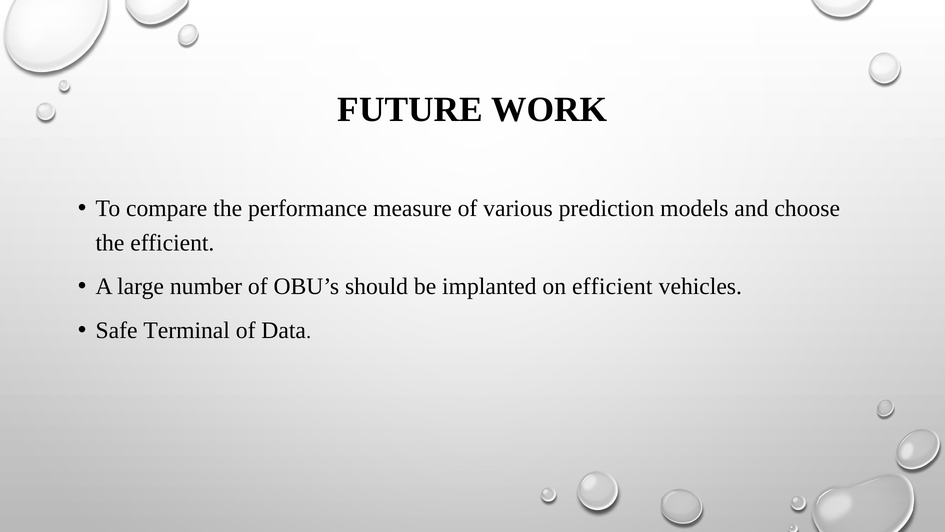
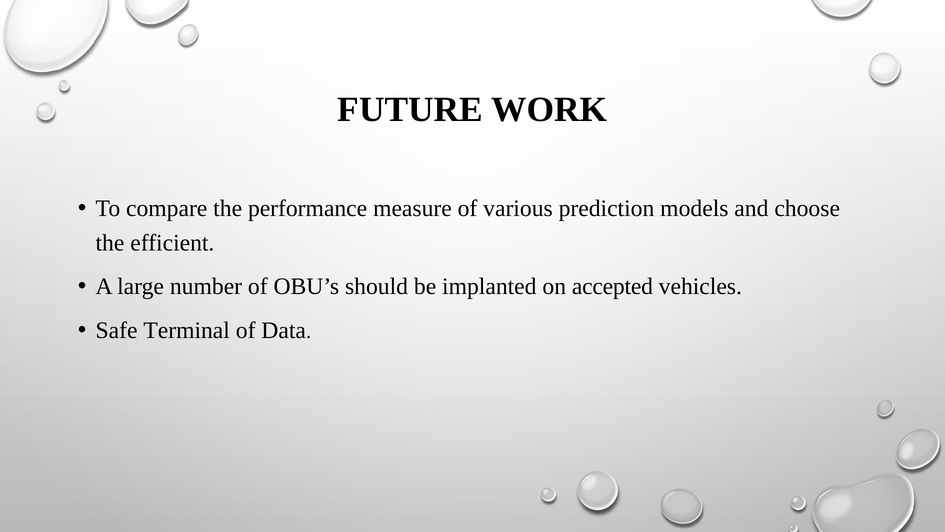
on efficient: efficient -> accepted
